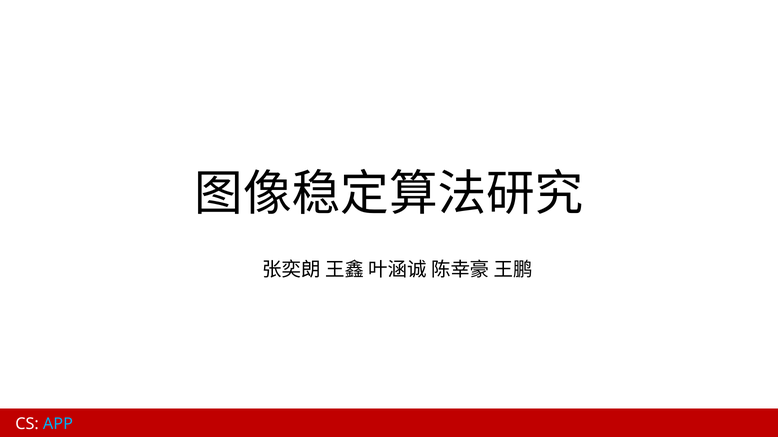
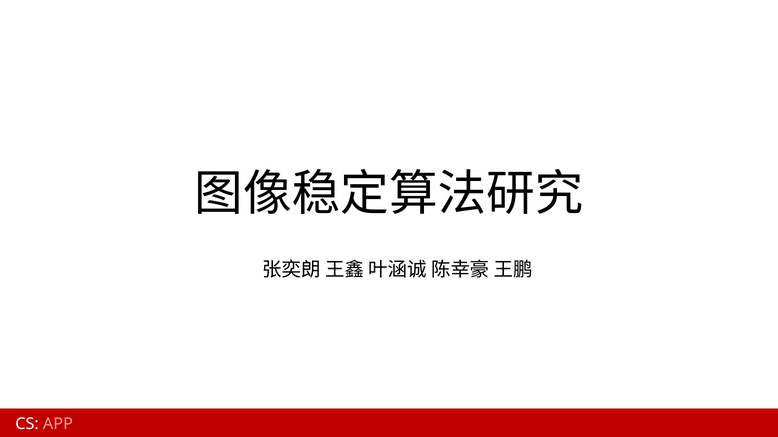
APP colour: light blue -> pink
